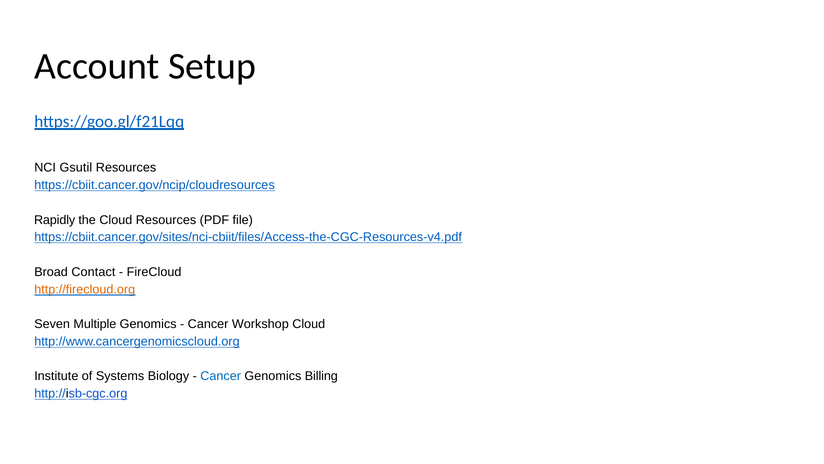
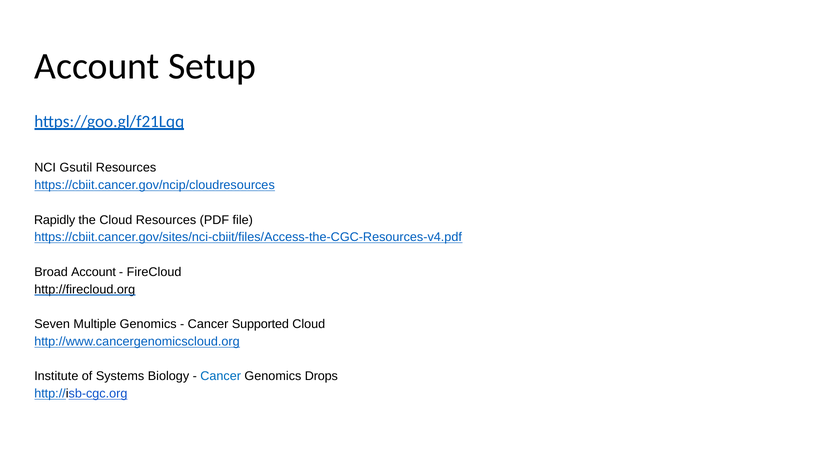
Broad Contact: Contact -> Account
http://firecloud.org colour: orange -> black
Workshop: Workshop -> Supported
Billing: Billing -> Drops
